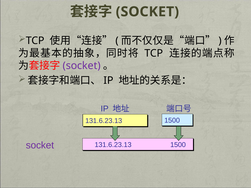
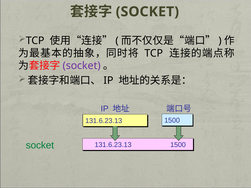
socket at (40, 146) colour: purple -> green
